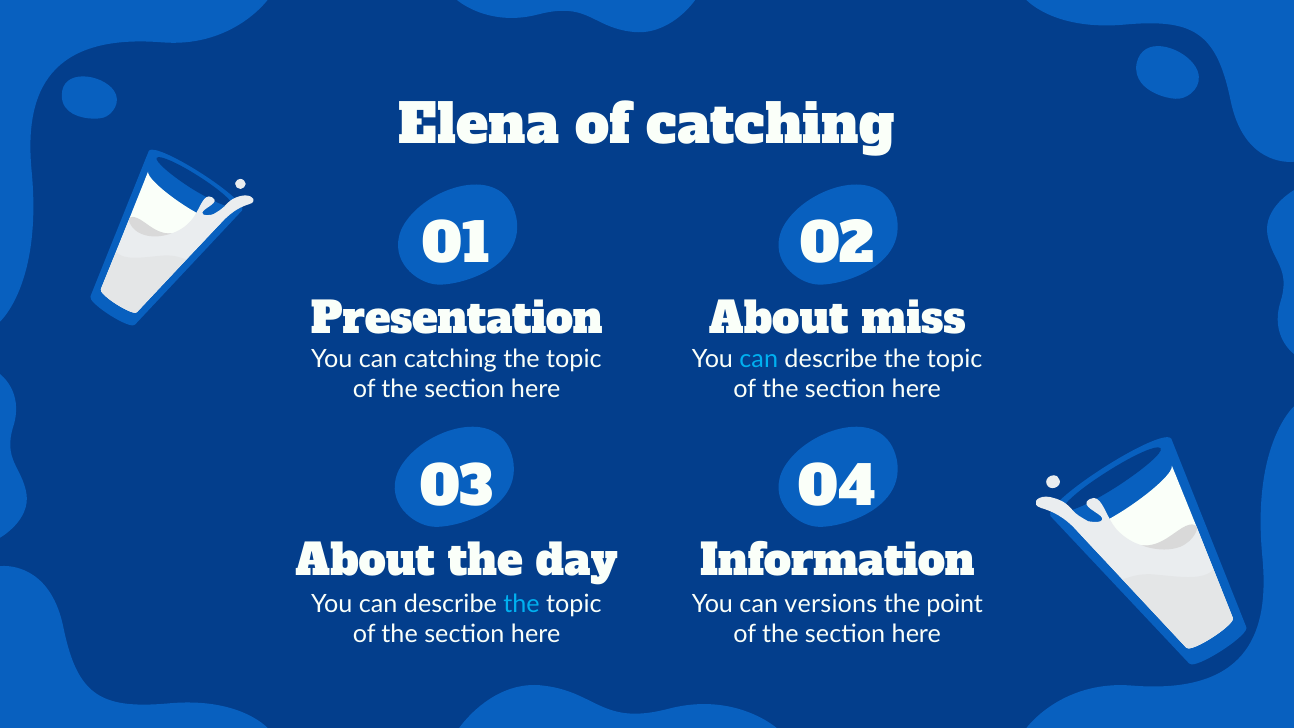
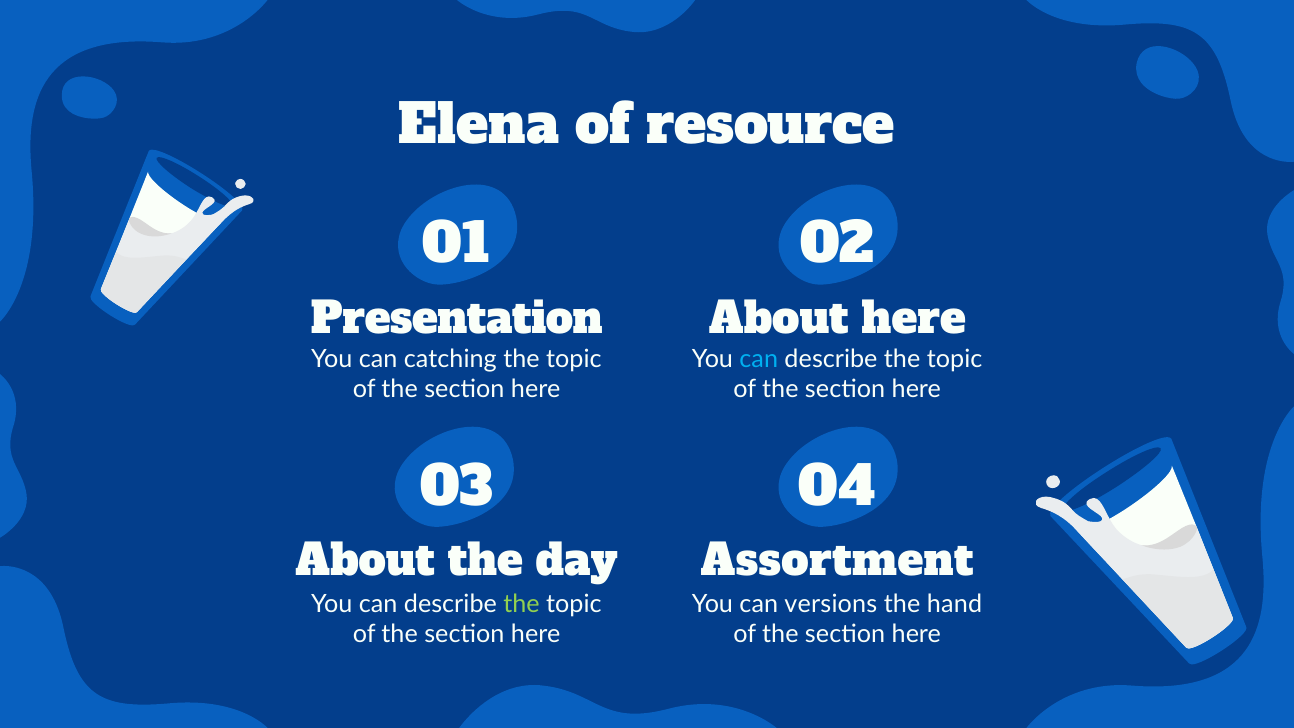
of catching: catching -> resource
About miss: miss -> here
Information: Information -> Assortment
the at (521, 604) colour: light blue -> light green
point: point -> hand
